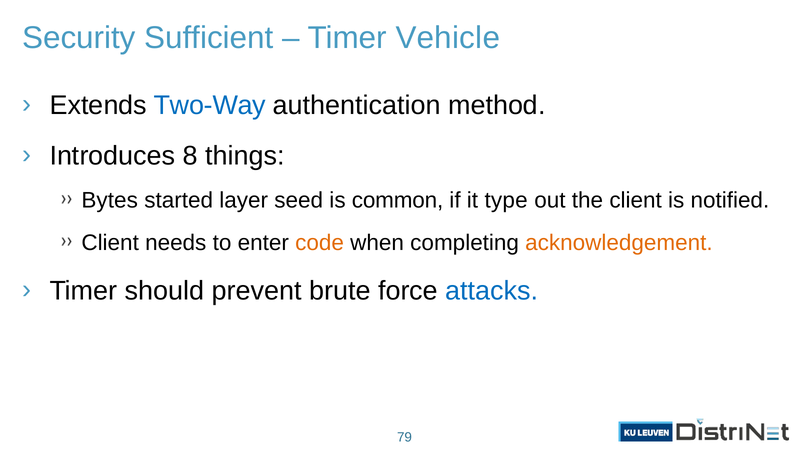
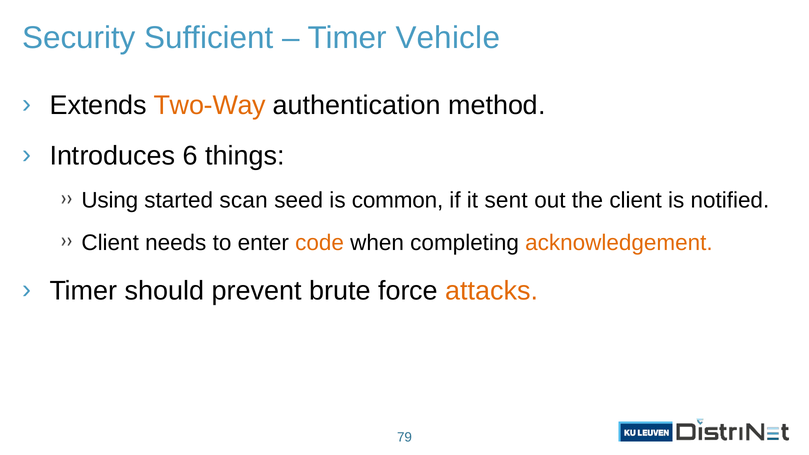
Two-Way colour: blue -> orange
8: 8 -> 6
Bytes: Bytes -> Using
layer: layer -> scan
type: type -> sent
attacks colour: blue -> orange
